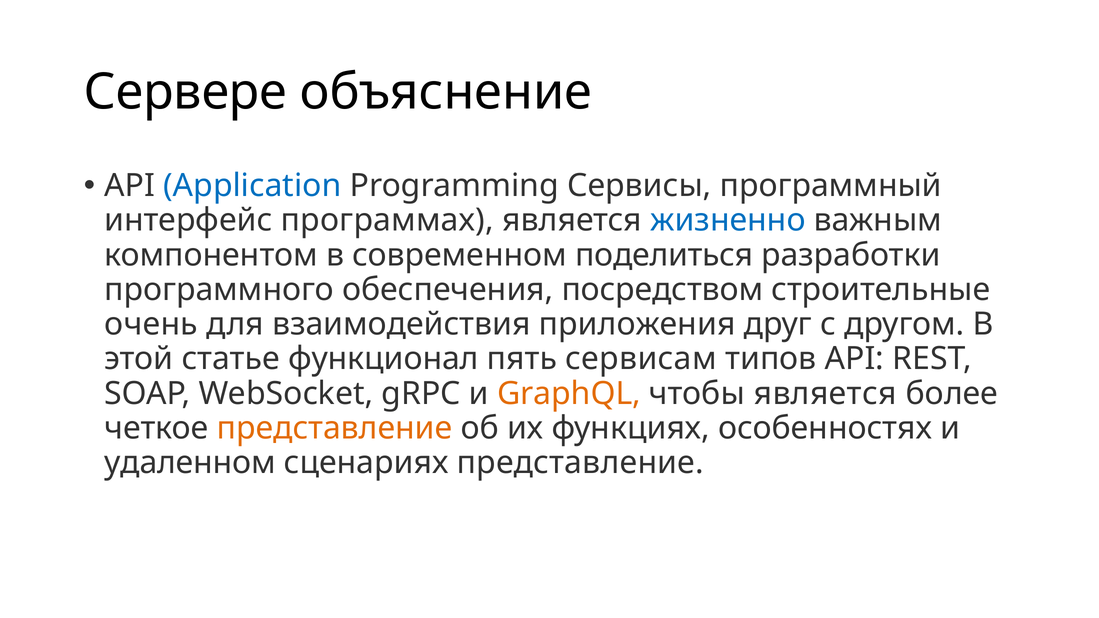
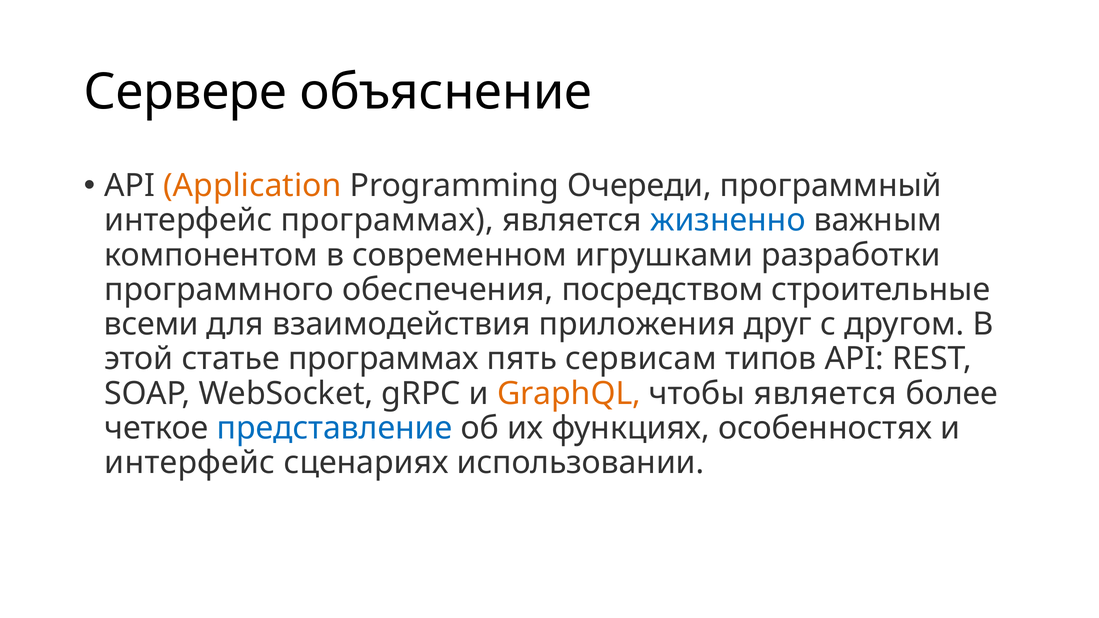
Application colour: blue -> orange
Сервисы: Сервисы -> Очереди
поделиться: поделиться -> игрушками
очень: очень -> всеми
статье функционал: функционал -> программах
представление at (335, 428) colour: orange -> blue
удаленном at (190, 463): удаленном -> интерфейс
сценариях представление: представление -> использовании
